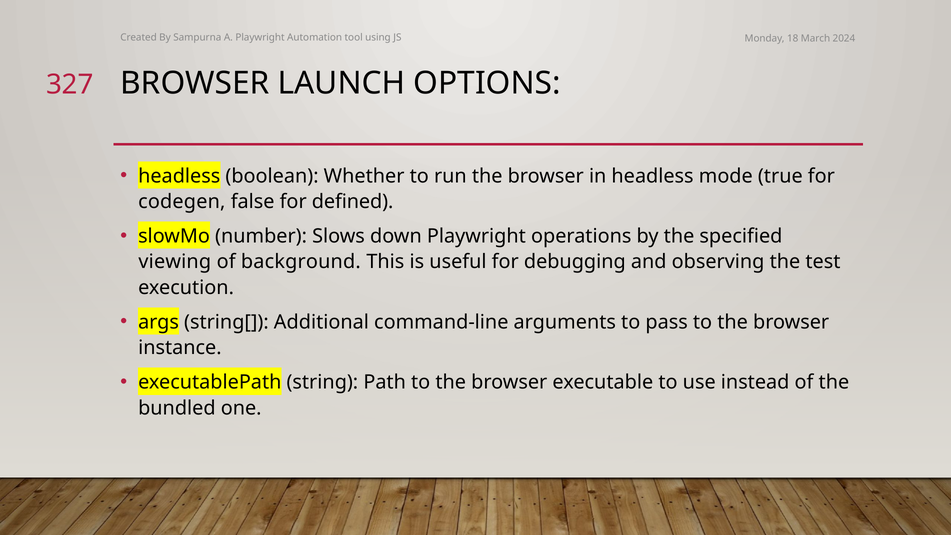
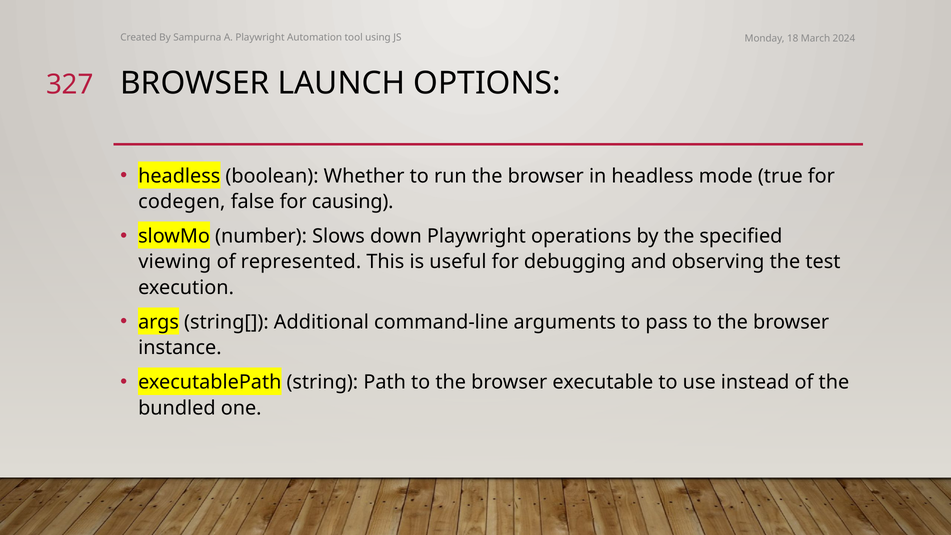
defined: defined -> causing
background: background -> represented
